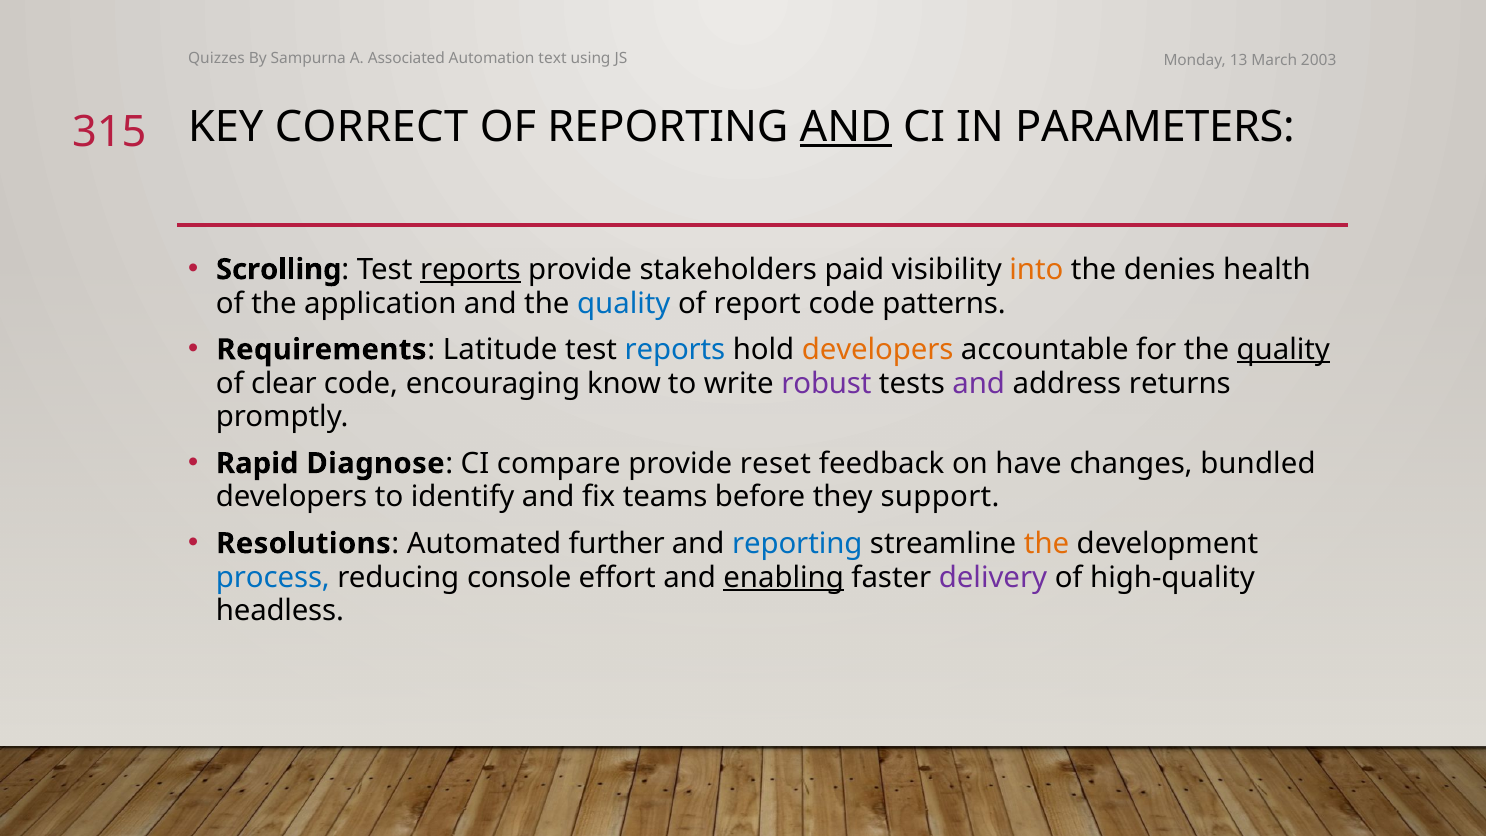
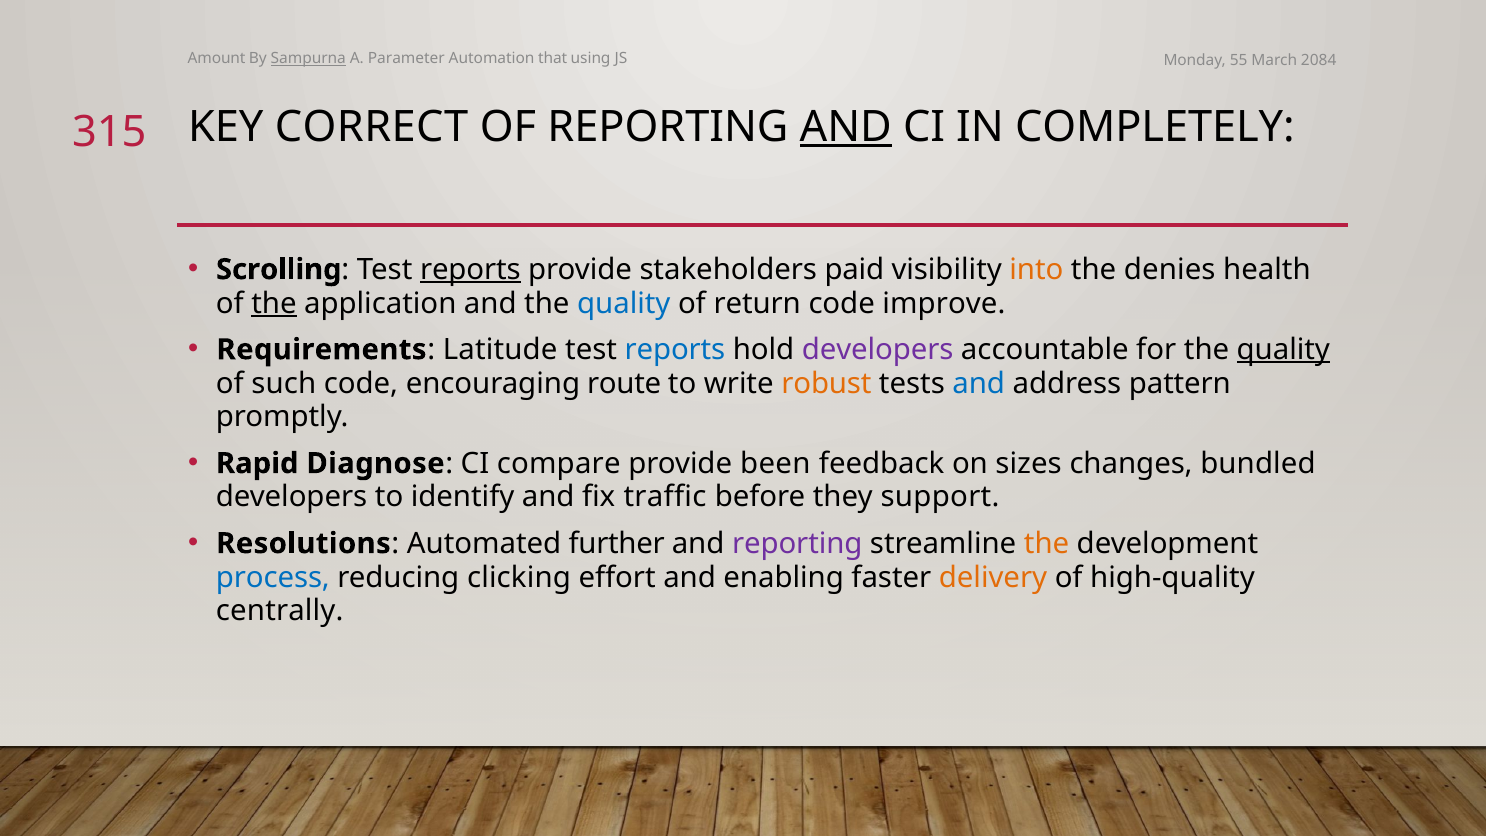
Quizzes: Quizzes -> Amount
Sampurna underline: none -> present
Associated: Associated -> Parameter
text: text -> that
13: 13 -> 55
2003: 2003 -> 2084
PARAMETERS: PARAMETERS -> COMPLETELY
the at (274, 303) underline: none -> present
report: report -> return
patterns: patterns -> improve
developers at (878, 350) colour: orange -> purple
clear: clear -> such
know: know -> route
robust colour: purple -> orange
and at (979, 383) colour: purple -> blue
returns: returns -> pattern
reset: reset -> been
have: have -> sizes
teams: teams -> traffic
reporting at (797, 543) colour: blue -> purple
console: console -> clicking
enabling underline: present -> none
delivery colour: purple -> orange
headless: headless -> centrally
